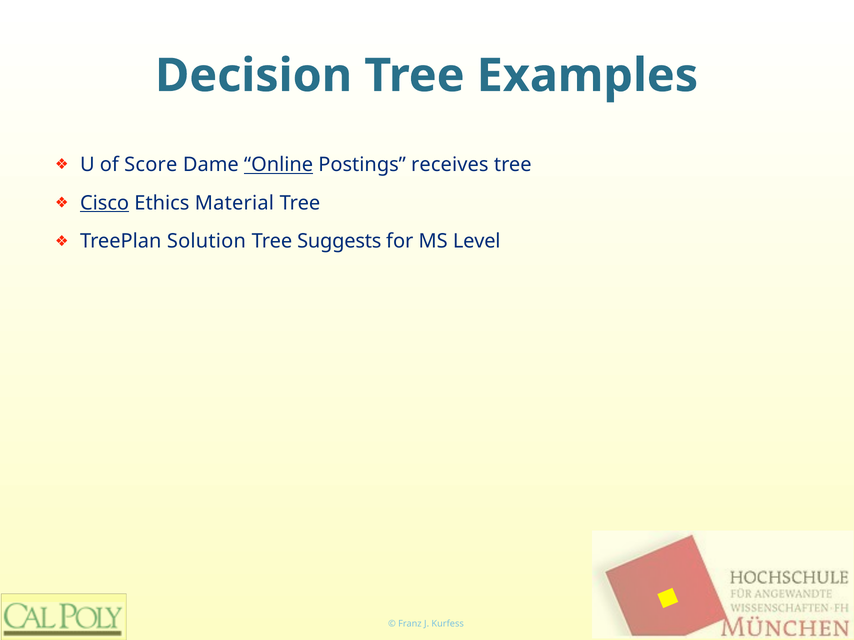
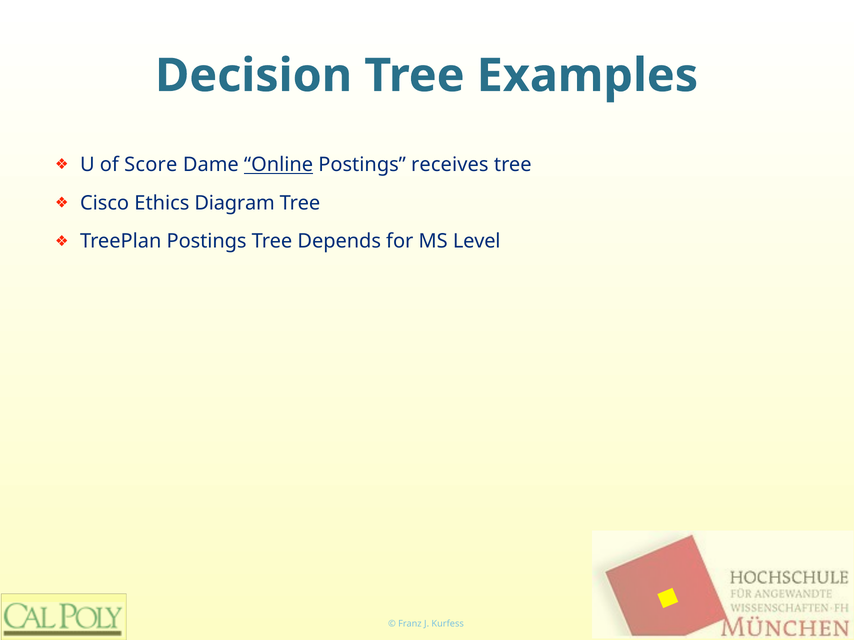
Cisco underline: present -> none
Material: Material -> Diagram
TreePlan Solution: Solution -> Postings
Suggests: Suggests -> Depends
